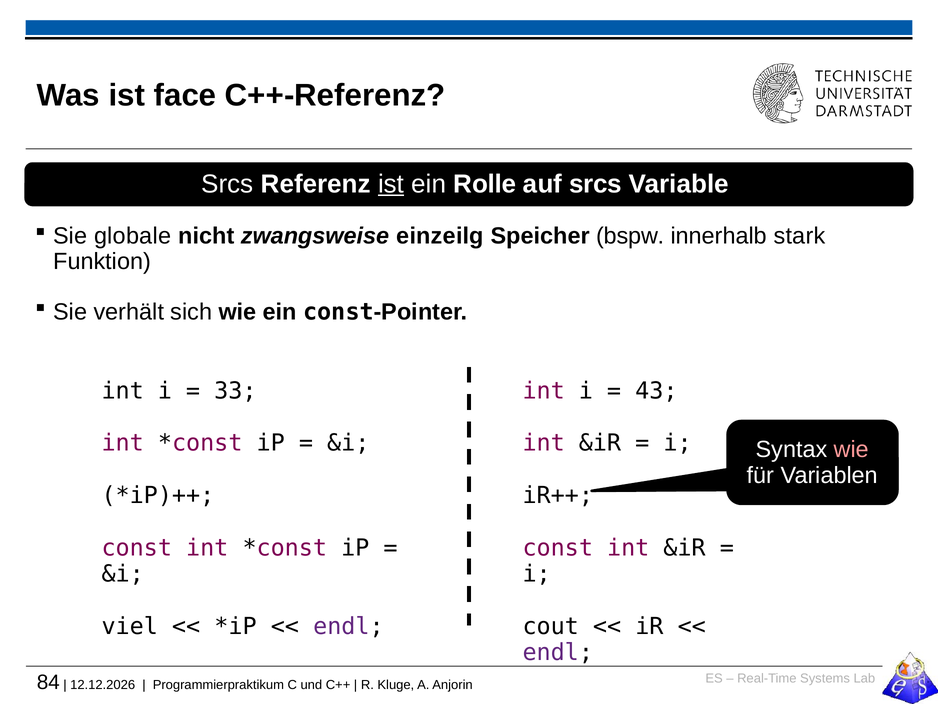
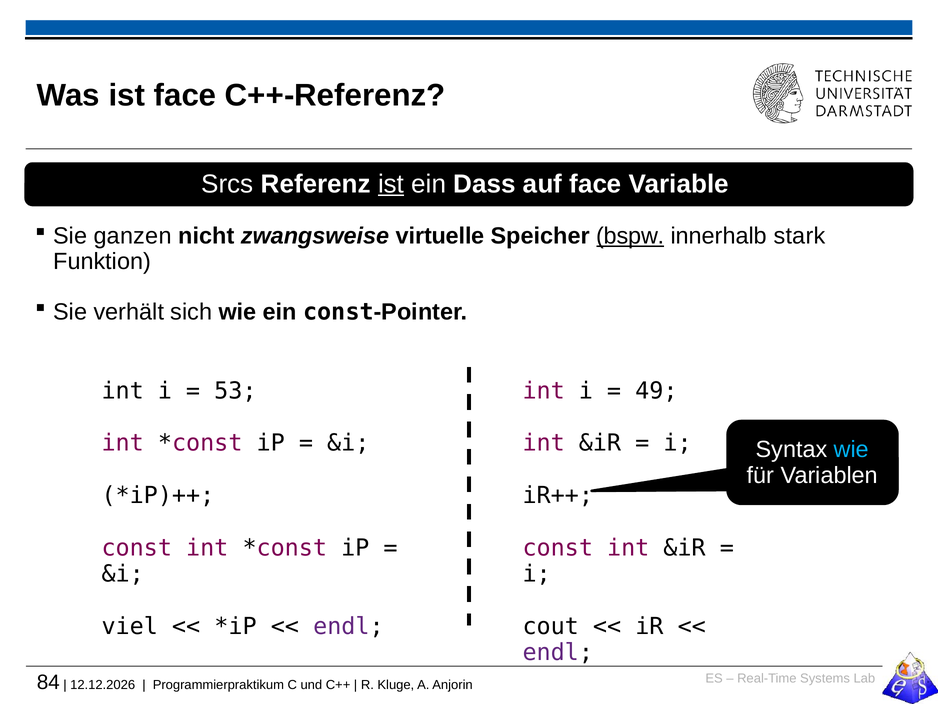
Rolle: Rolle -> Dass
auf srcs: srcs -> face
globale: globale -> ganzen
einzeilg: einzeilg -> virtuelle
bspw underline: none -> present
33: 33 -> 53
43: 43 -> 49
wie at (851, 449) colour: pink -> light blue
